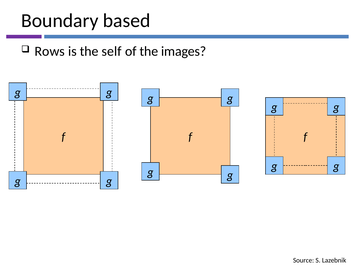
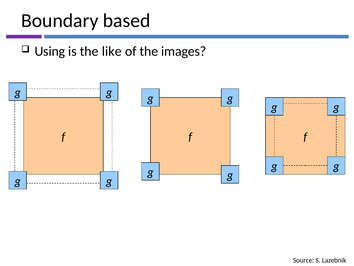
Rows: Rows -> Using
self: self -> like
